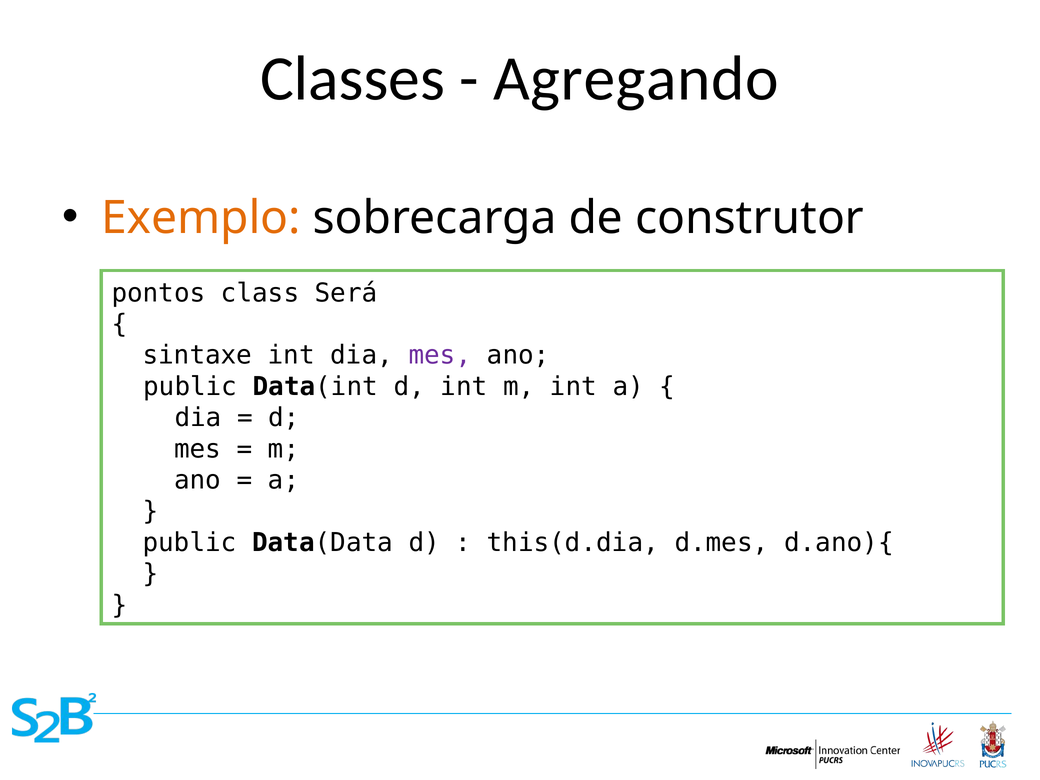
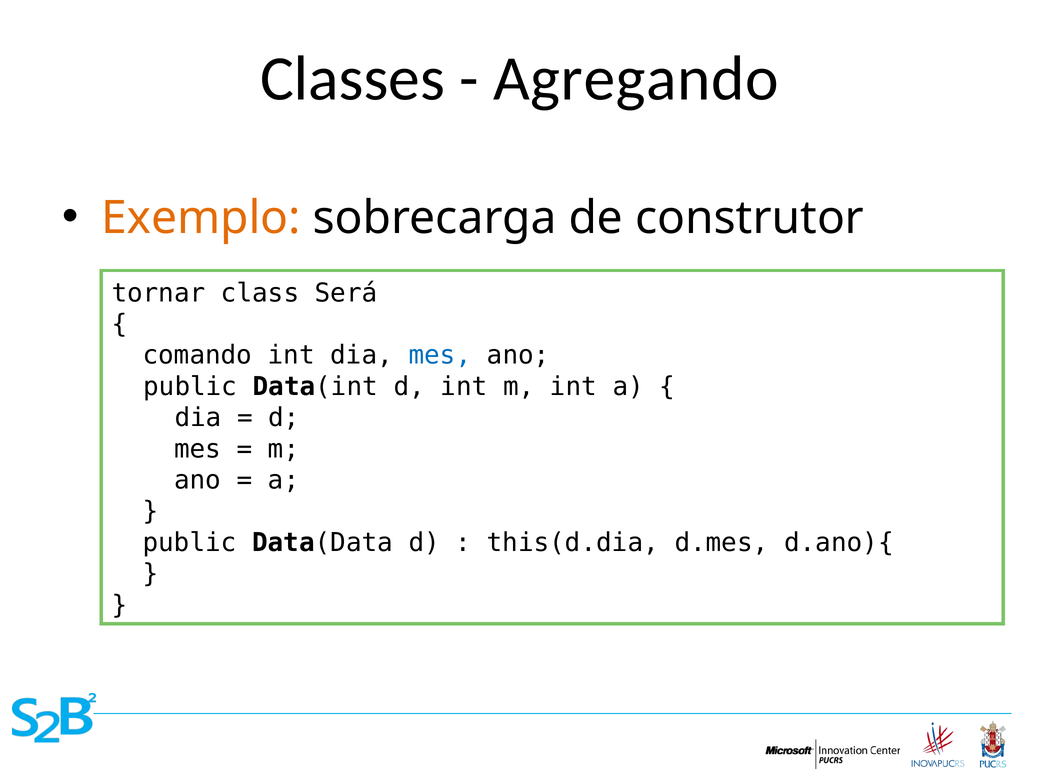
pontos: pontos -> tornar
sintaxe: sintaxe -> comando
mes at (440, 355) colour: purple -> blue
